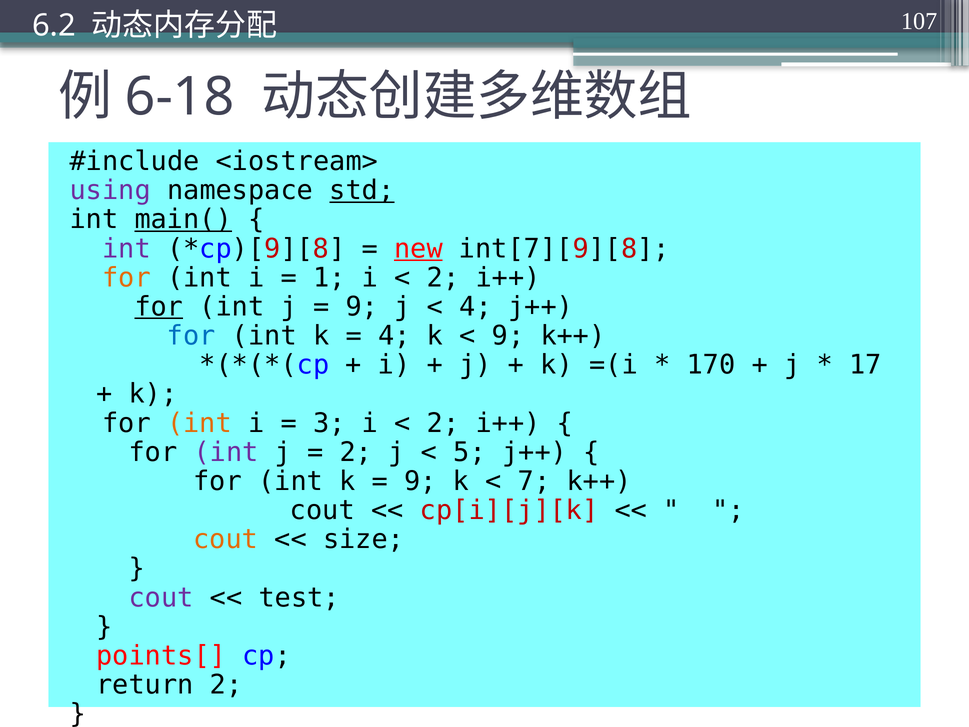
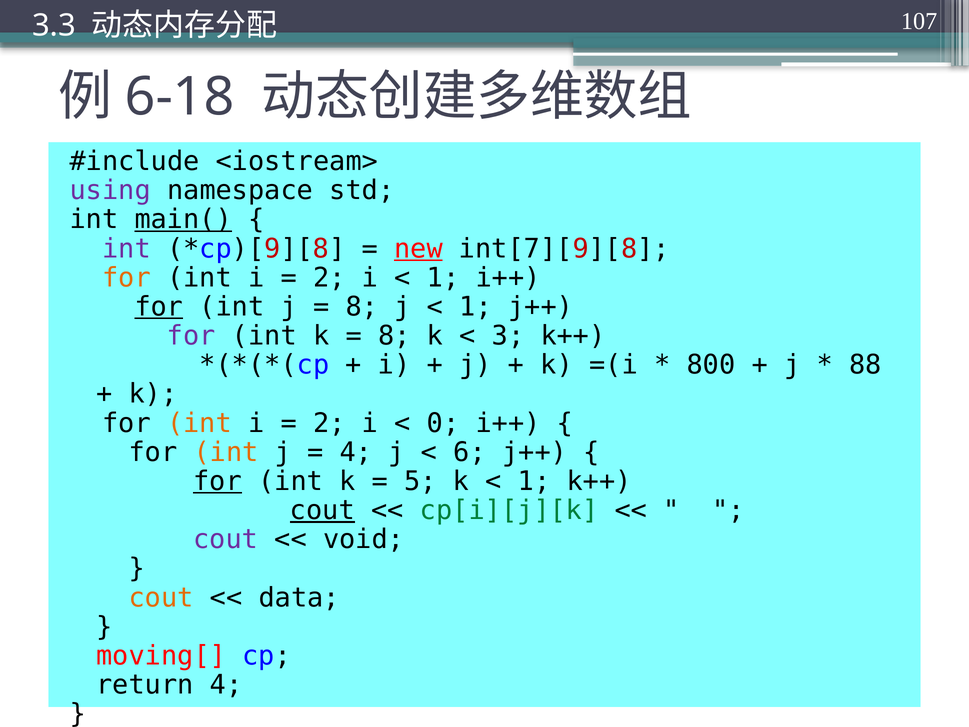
6.2: 6.2 -> 3.3
std underline: present -> none
1 at (329, 278): 1 -> 2
2 at (443, 278): 2 -> 1
9 at (362, 307): 9 -> 8
4 at (476, 307): 4 -> 1
for at (191, 336) colour: blue -> purple
4 at (394, 336): 4 -> 8
9 at (508, 336): 9 -> 3
170: 170 -> 800
17: 17 -> 88
3 at (329, 423): 3 -> 2
2 at (443, 423): 2 -> 0
int at (226, 452) colour: purple -> orange
2 at (356, 452): 2 -> 4
5: 5 -> 6
for at (217, 481) underline: none -> present
9 at (420, 481): 9 -> 5
7 at (534, 481): 7 -> 1
cout at (322, 510) underline: none -> present
cp[i][j][k colour: red -> green
cout at (226, 539) colour: orange -> purple
size: size -> void
cout at (161, 597) colour: purple -> orange
test: test -> data
points[: points[ -> moving[
return 2: 2 -> 4
